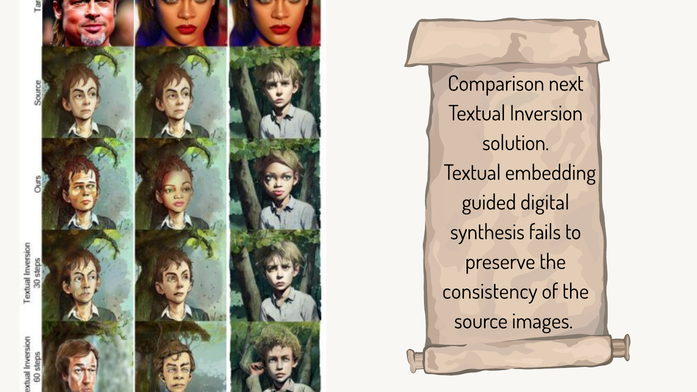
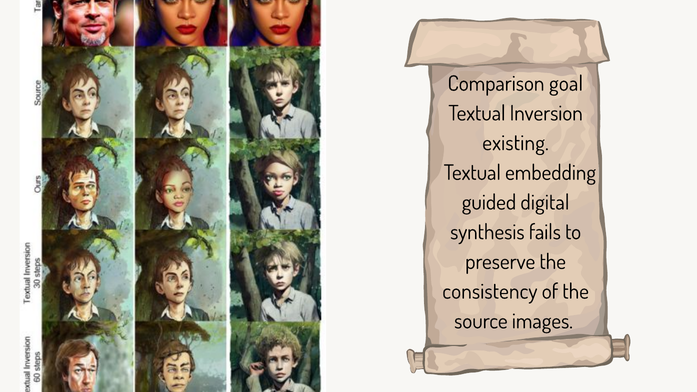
next: next -> goal
solution: solution -> existing
